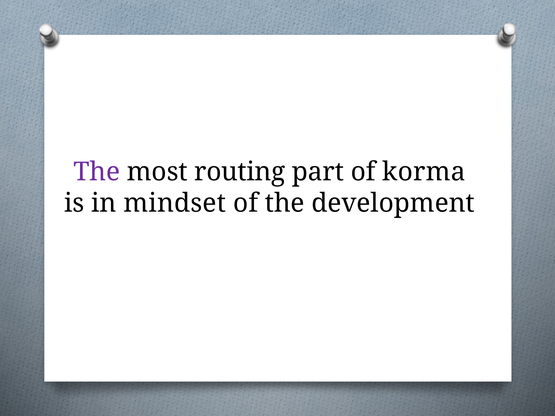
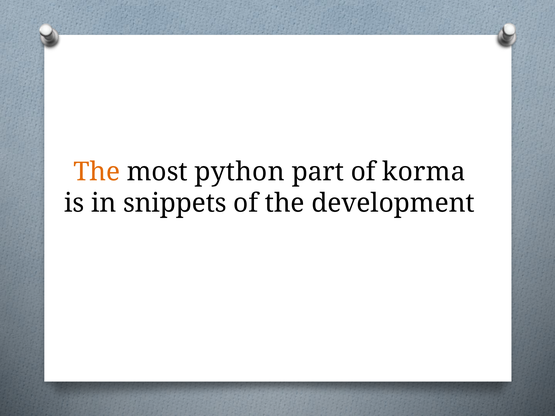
The at (97, 172) colour: purple -> orange
routing: routing -> python
mindset: mindset -> snippets
